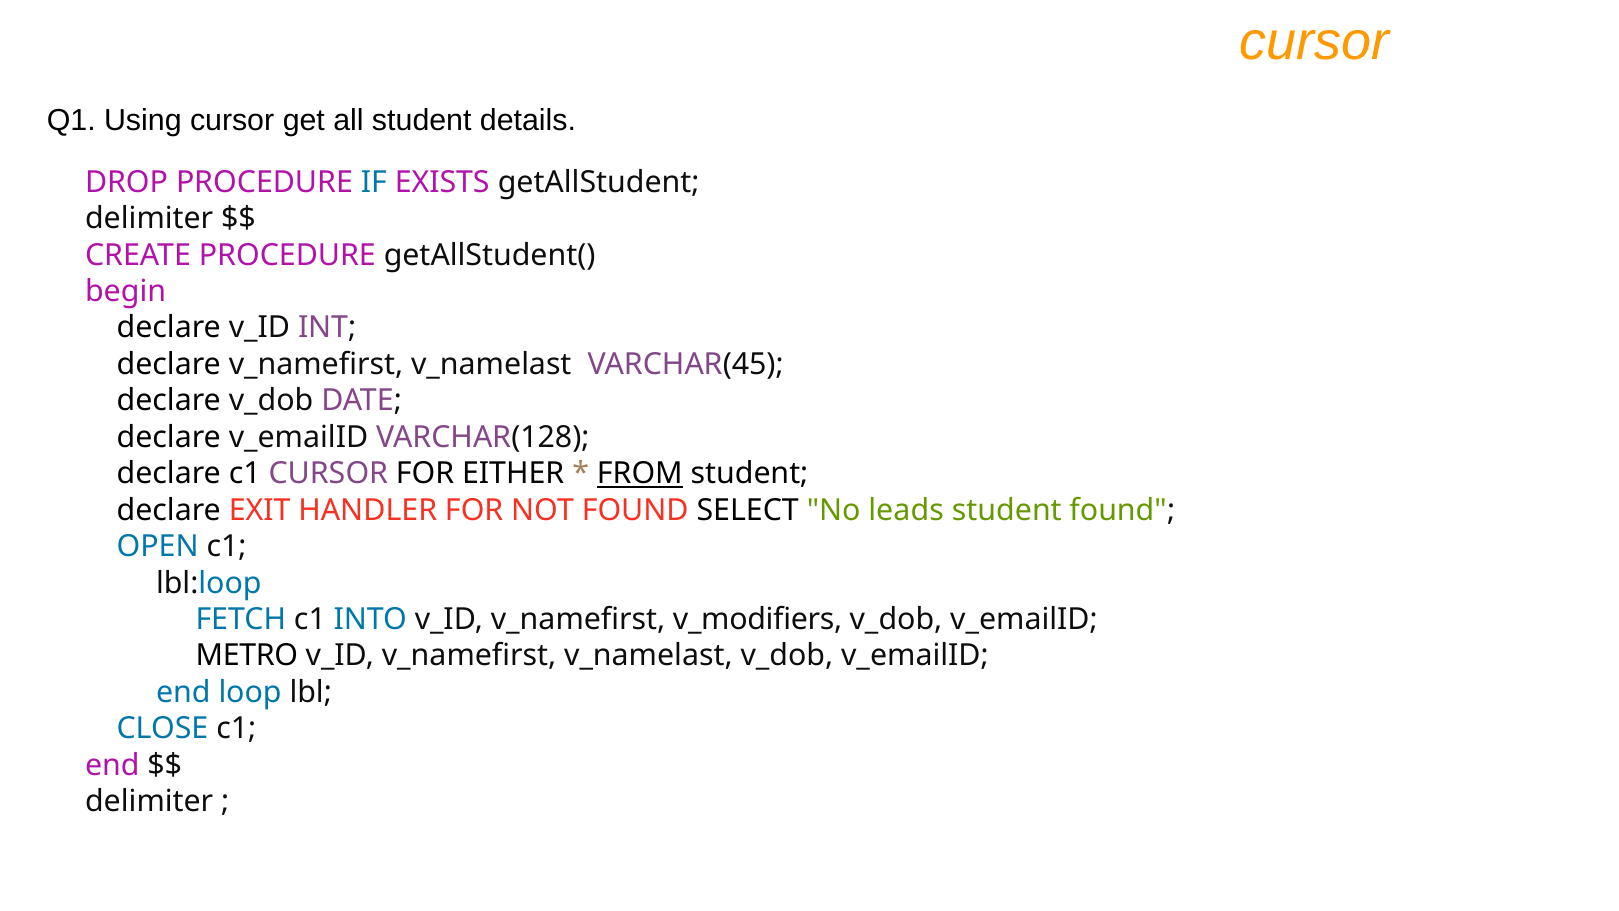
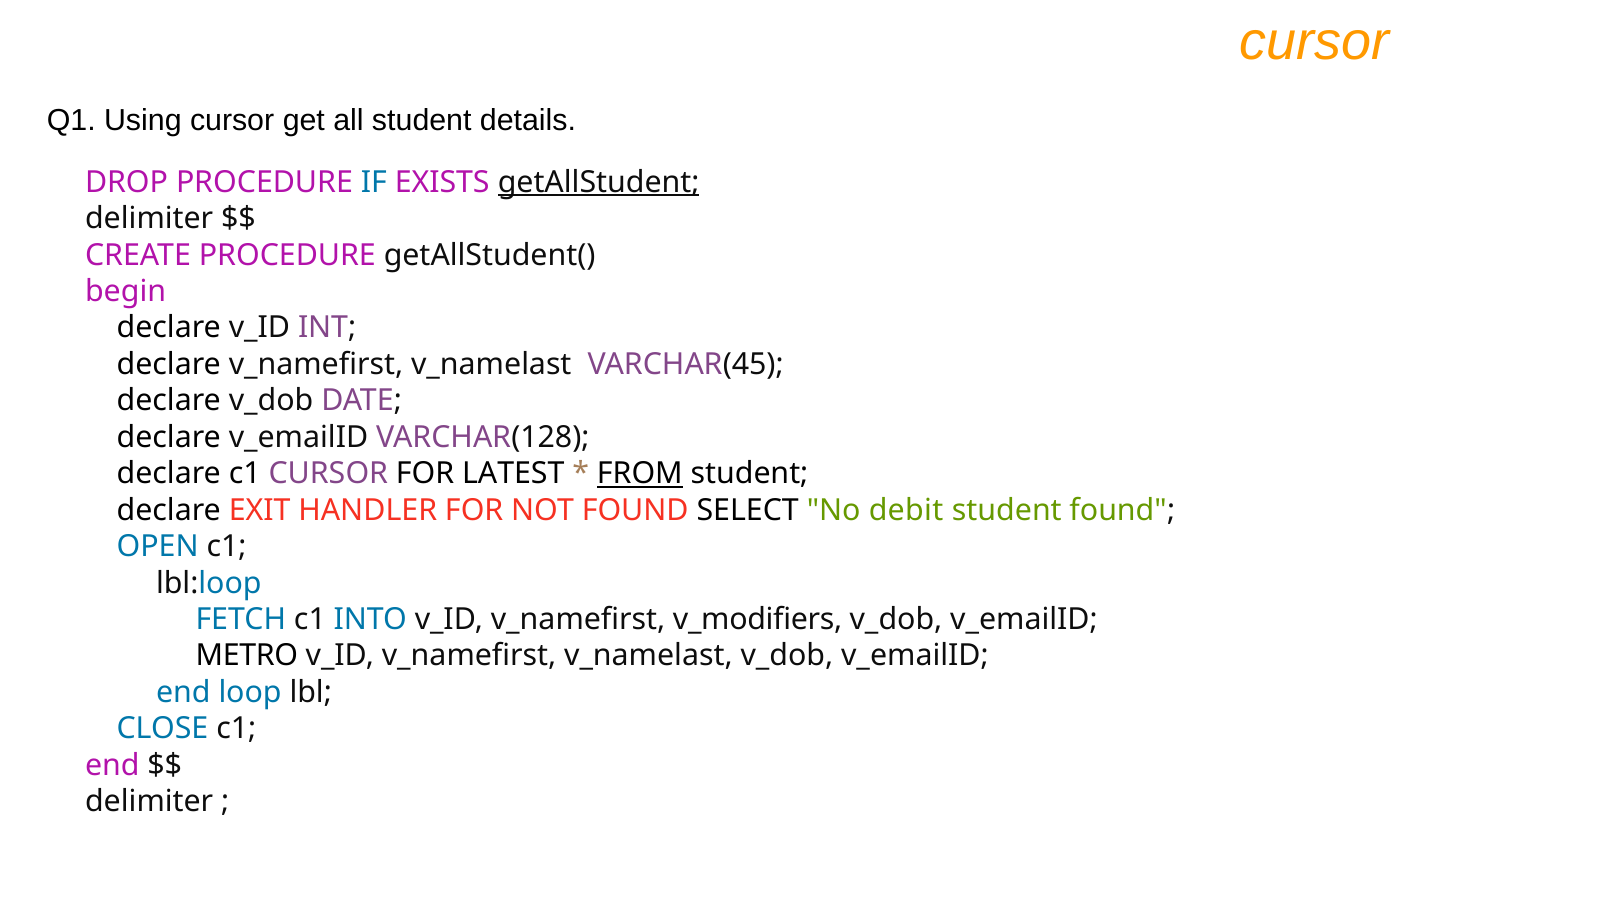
getAllStudent underline: none -> present
EITHER: EITHER -> LATEST
leads: leads -> debit
